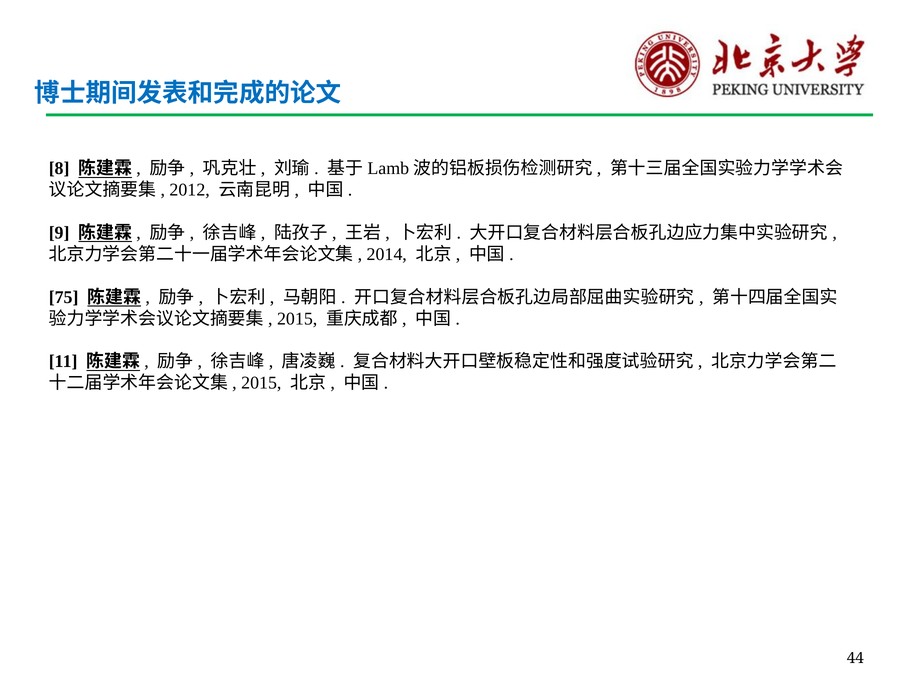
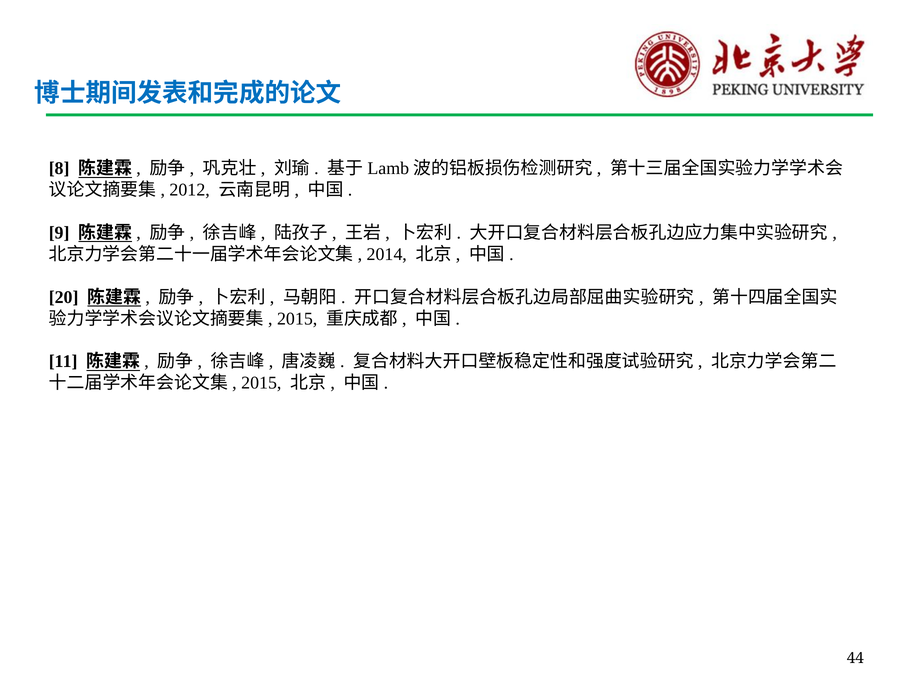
75: 75 -> 20
